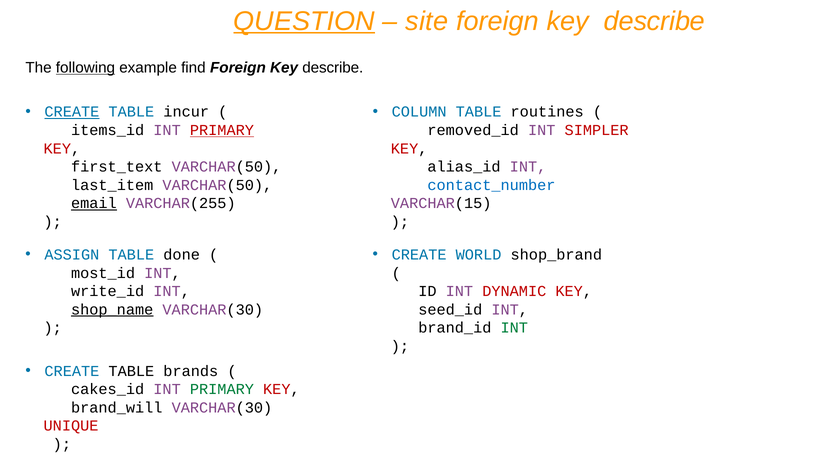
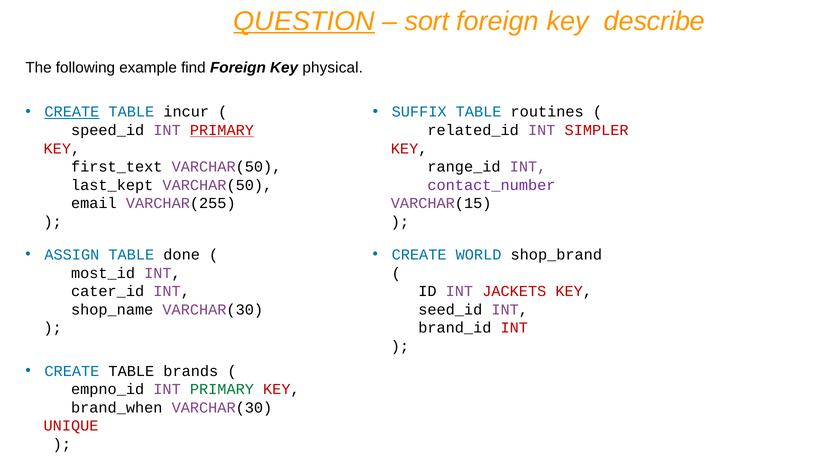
site: site -> sort
following underline: present -> none
find Foreign Key describe: describe -> physical
COLUMN: COLUMN -> SUFFIX
items_id: items_id -> speed_id
removed_id: removed_id -> related_id
alias_id: alias_id -> range_id
last_item: last_item -> last_kept
contact_number colour: blue -> purple
email underline: present -> none
write_id: write_id -> cater_id
DYNAMIC: DYNAMIC -> JACKETS
shop_name underline: present -> none
INT at (514, 328) colour: green -> red
cakes_id: cakes_id -> empno_id
brand_will: brand_will -> brand_when
